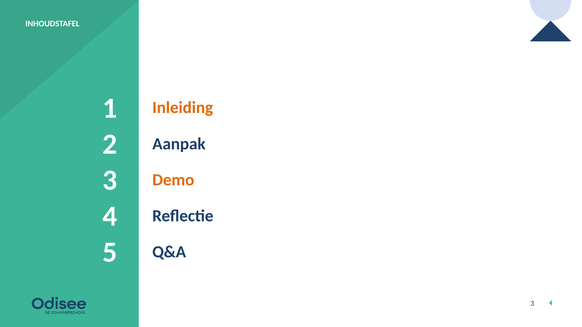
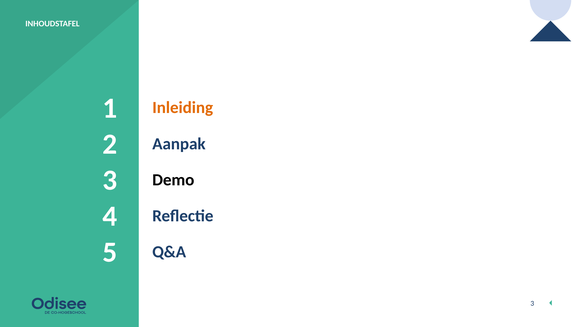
Demo colour: orange -> black
